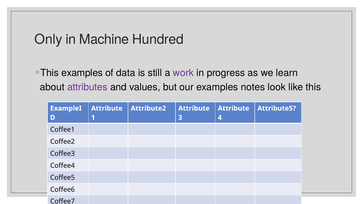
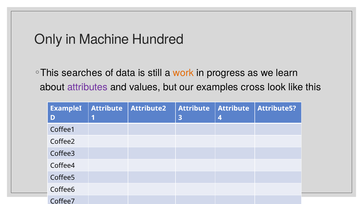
examples at (82, 73): examples -> searches
work colour: purple -> orange
notes: notes -> cross
